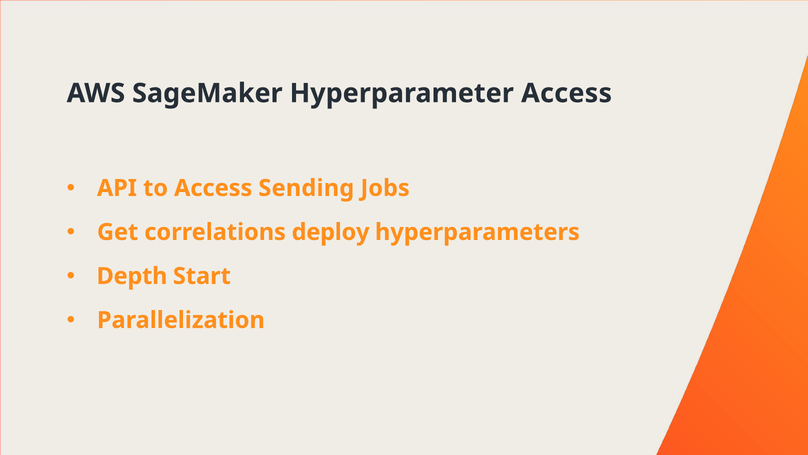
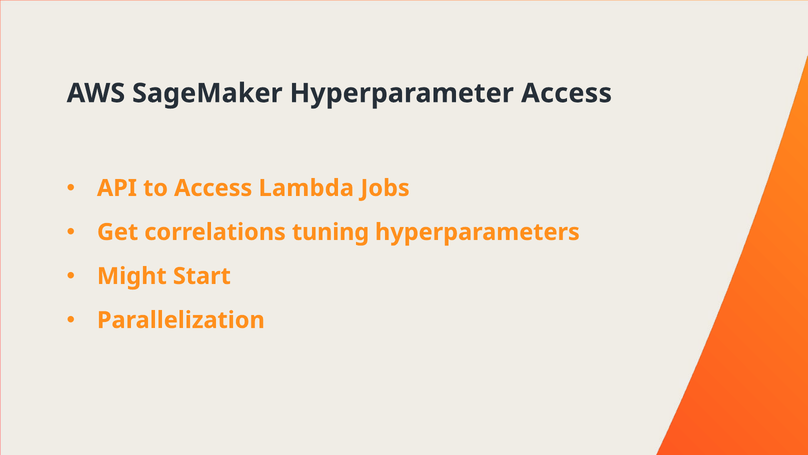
Sending: Sending -> Lambda
deploy: deploy -> tuning
Depth: Depth -> Might
